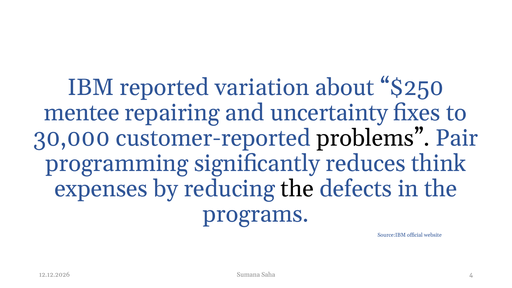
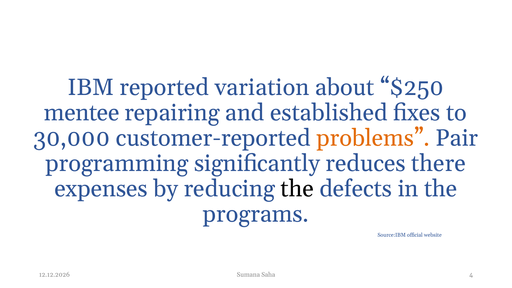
uncertainty: uncertainty -> established
problems colour: black -> orange
think: think -> there
